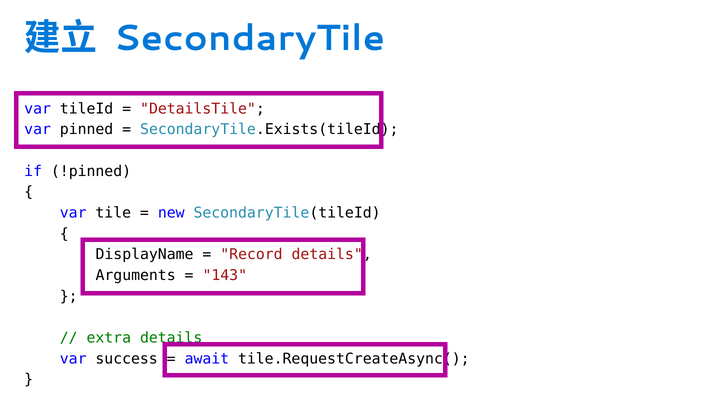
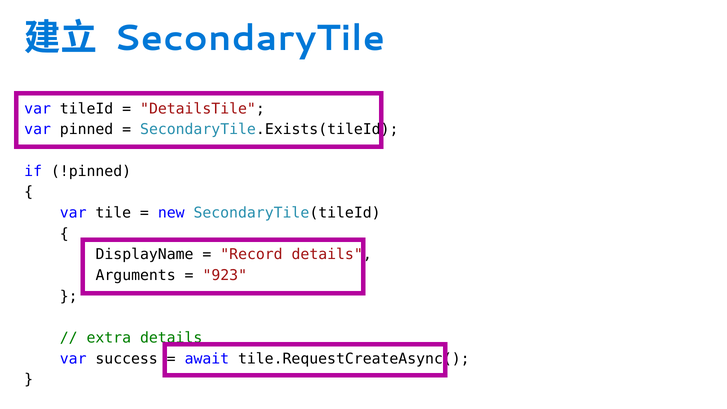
143: 143 -> 923
